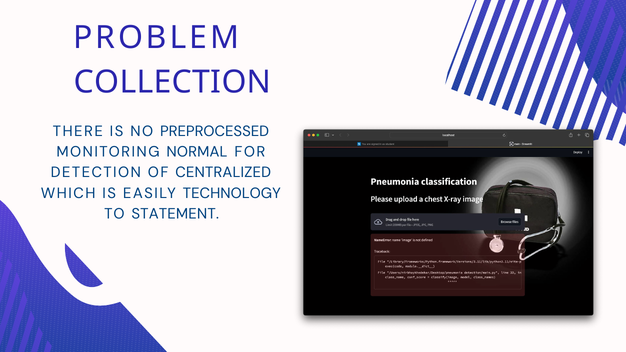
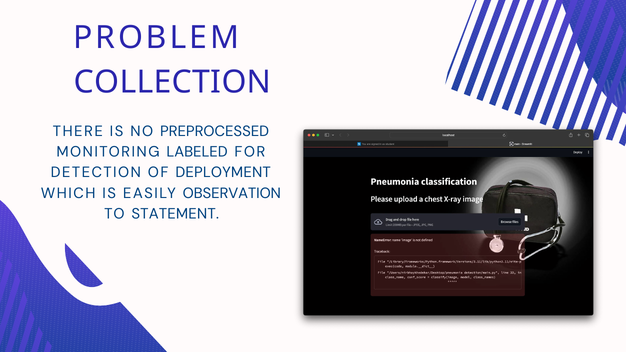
NORMAL: NORMAL -> LABELED
CENTRALIZED: CENTRALIZED -> DEPLOYMENT
TECHNOLOGY: TECHNOLOGY -> OBSERVATION
